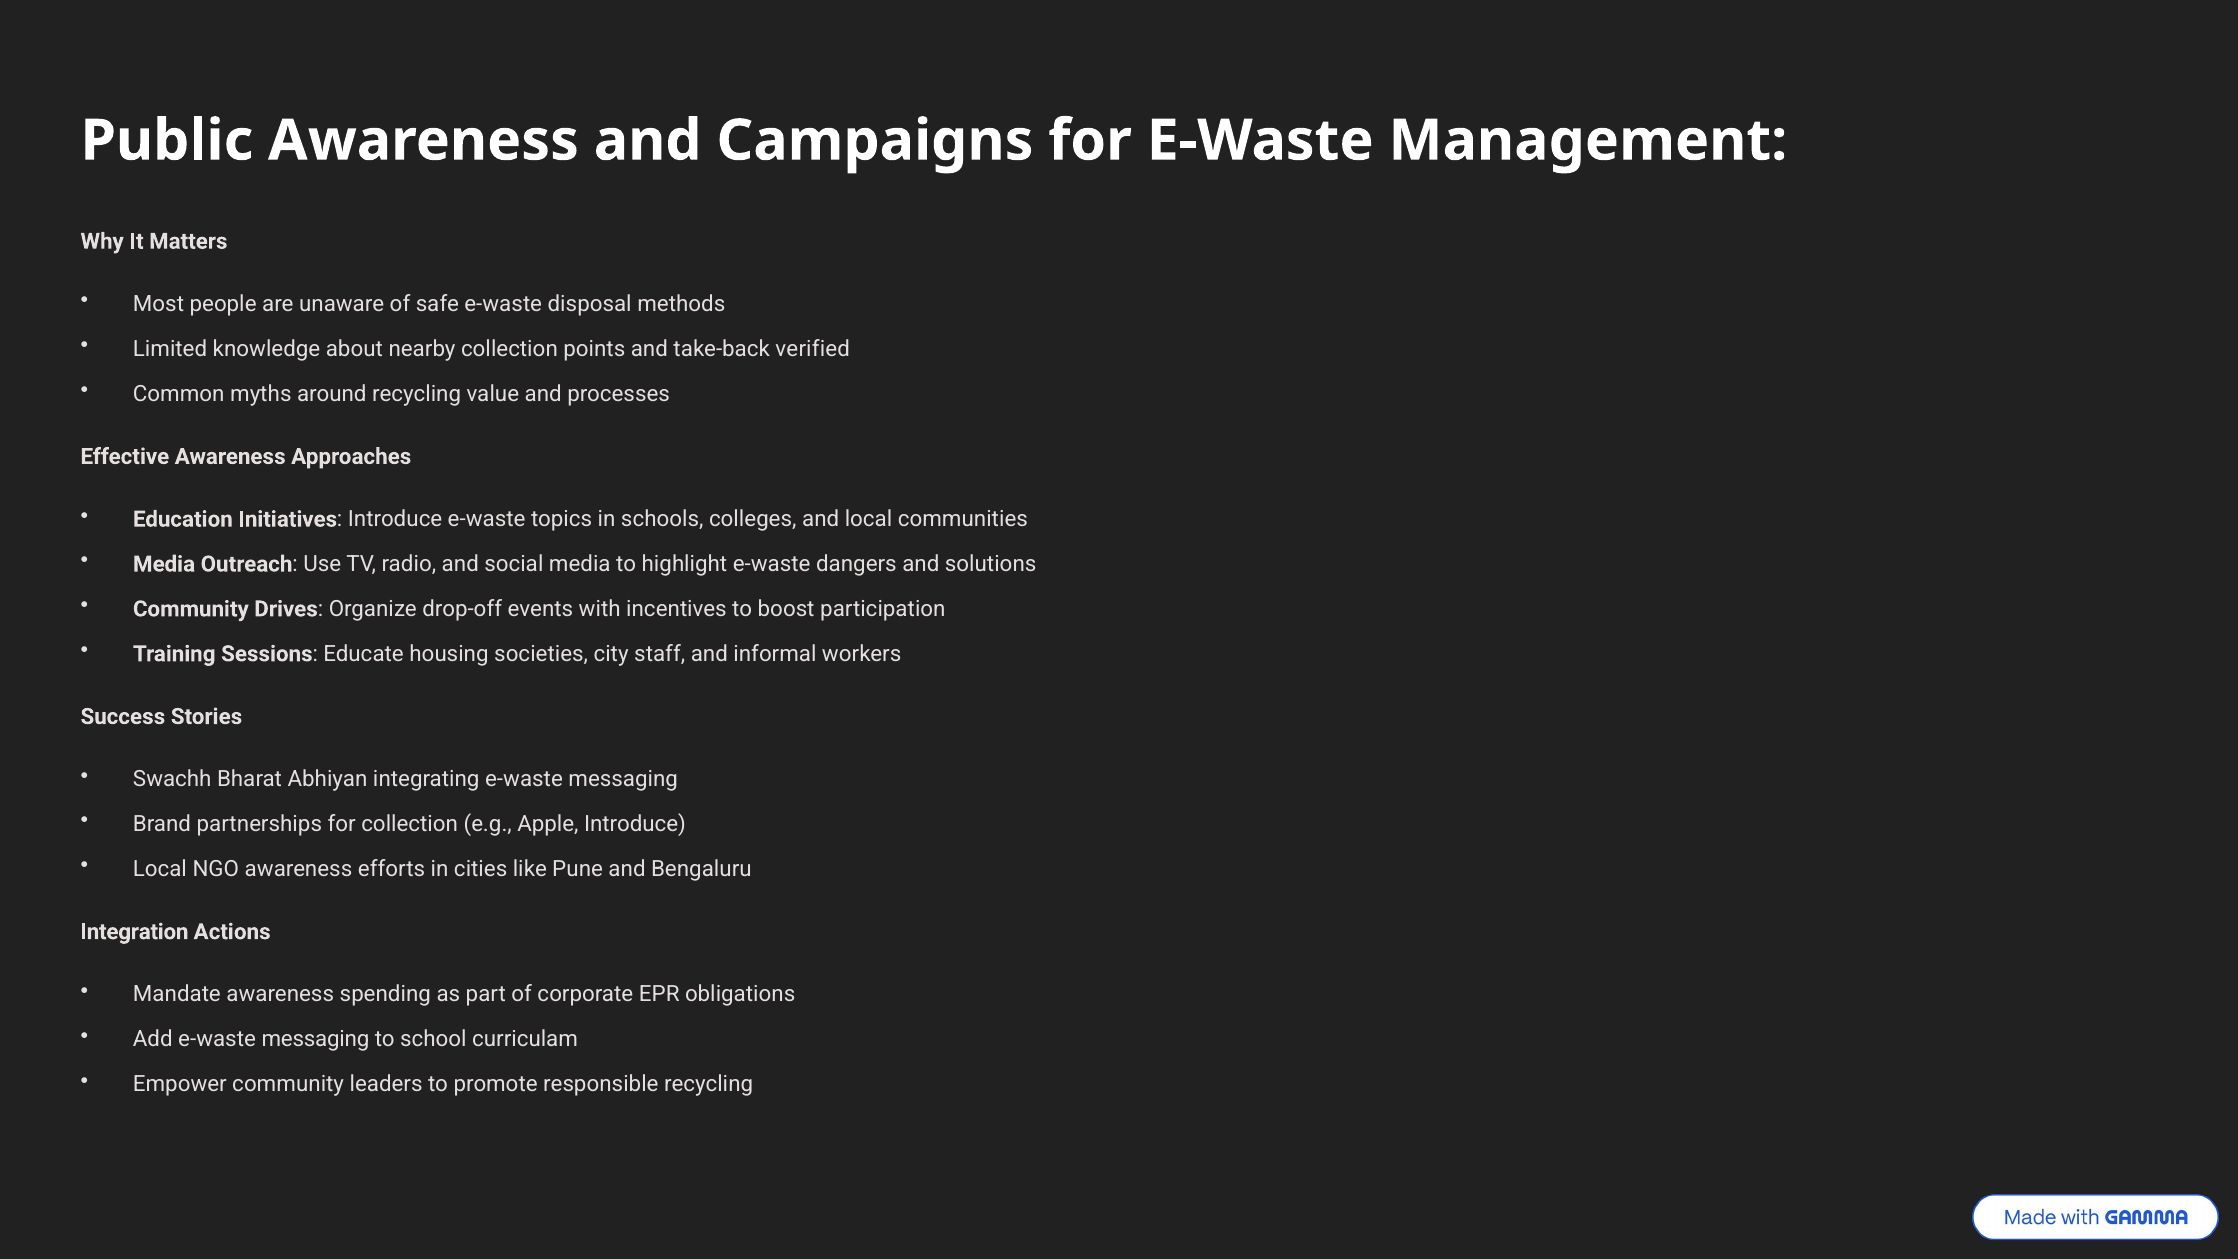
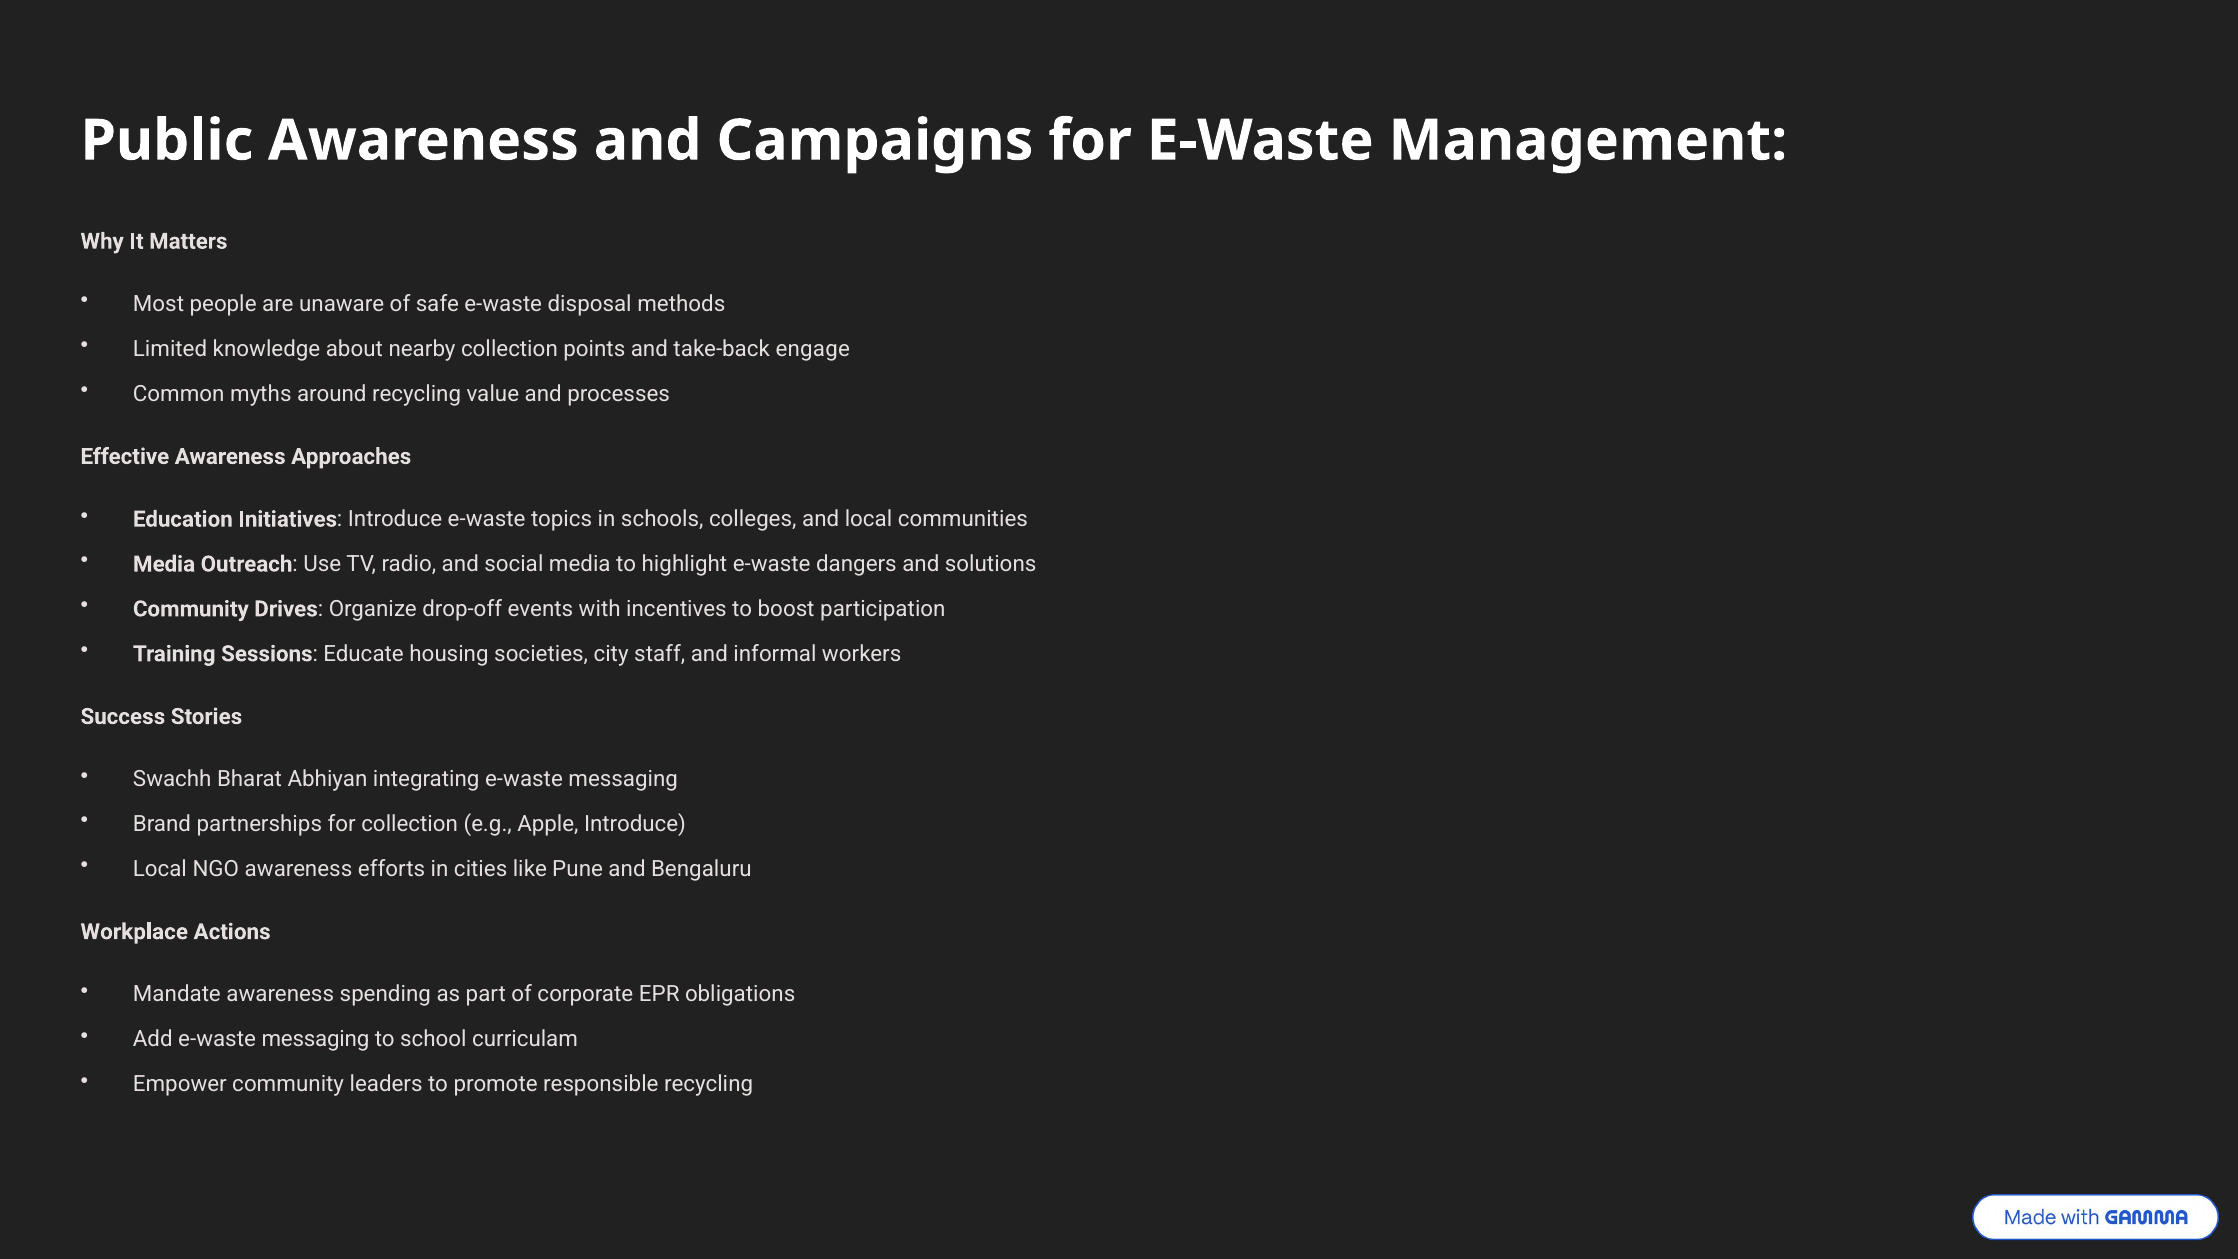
verified: verified -> engage
Integration: Integration -> Workplace
